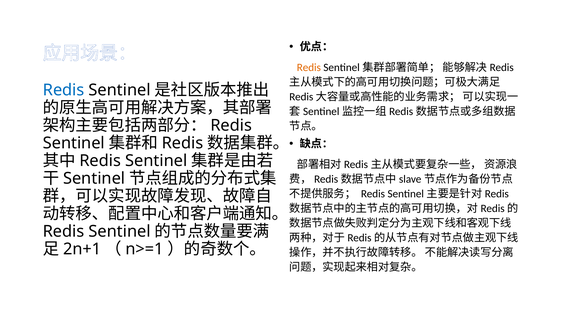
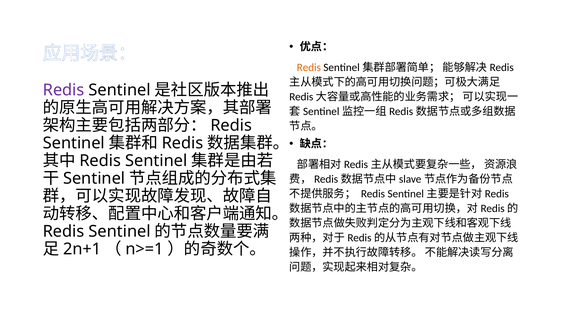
Redis at (64, 90) colour: blue -> purple
